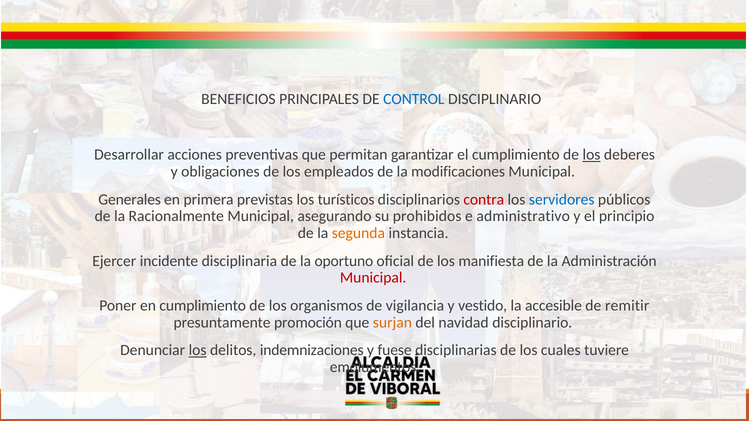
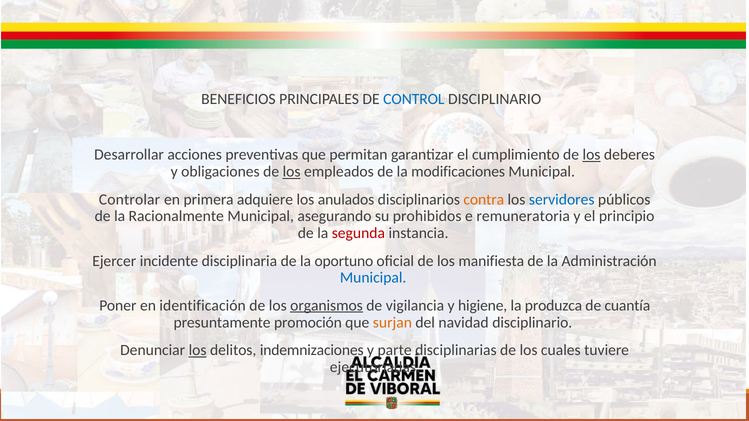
los at (292, 172) underline: none -> present
Generales: Generales -> Controlar
previstas: previstas -> adquiere
turísticos: turísticos -> anulados
contra colour: red -> orange
administrativo: administrativo -> remuneratoria
segunda colour: orange -> red
Municipal at (373, 278) colour: red -> blue
en cumplimiento: cumplimiento -> identificación
organismos underline: none -> present
vestido: vestido -> higiene
accesible: accesible -> produzca
remitir: remitir -> cuantía
fuese: fuese -> parte
emolumentos: emolumentos -> ejecutoriadas
